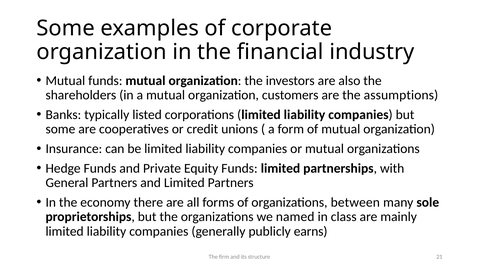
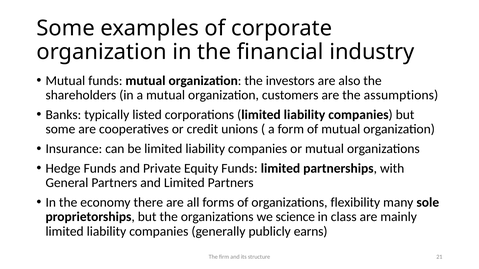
between: between -> flexibility
named: named -> science
